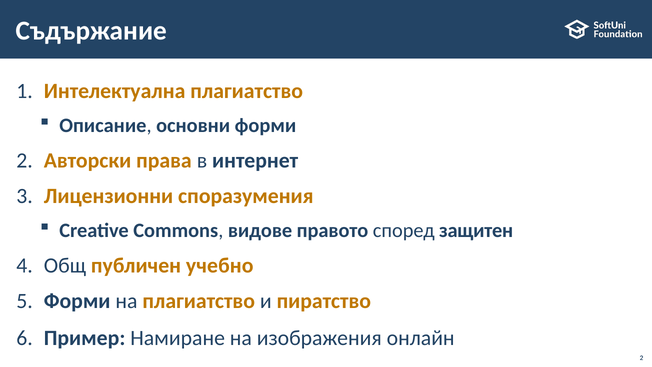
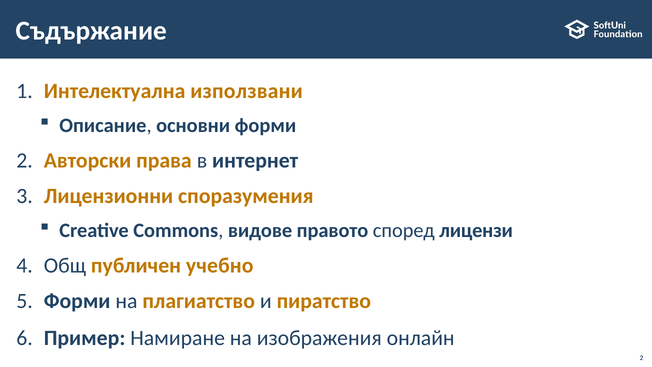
плагиатство at (247, 91): плагиатство -> използвани
защитен: защитен -> лицензи
